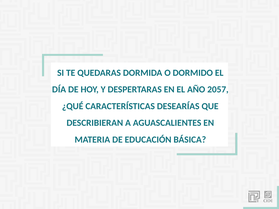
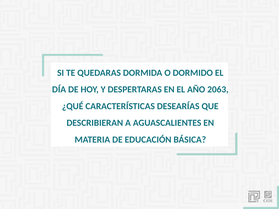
2057: 2057 -> 2063
